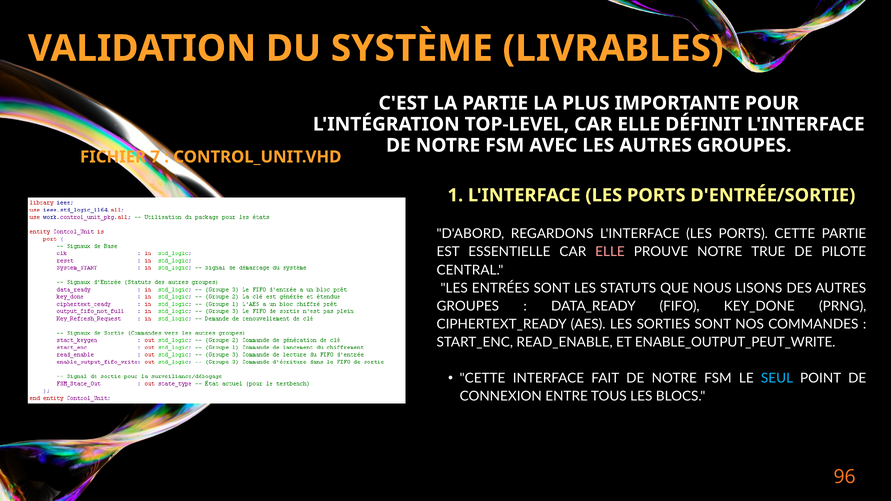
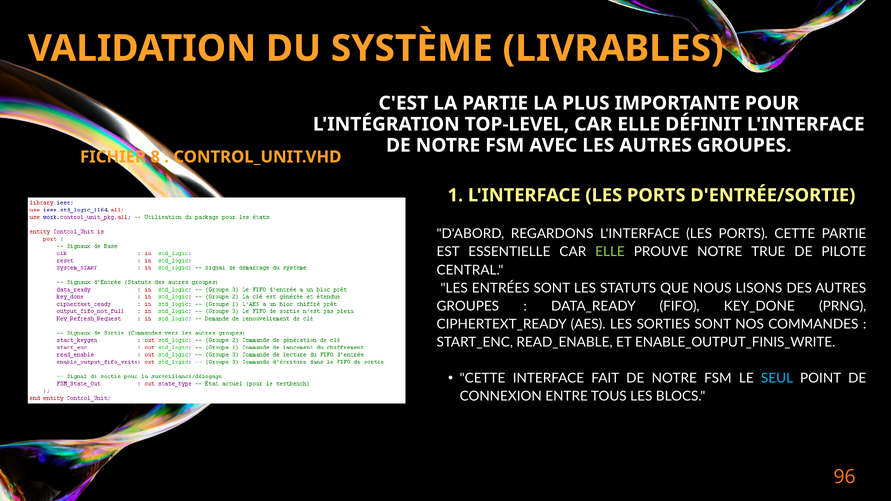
7: 7 -> 8
ELLE at (610, 252) colour: pink -> light green
ENABLE_OUTPUT_PEUT_WRITE: ENABLE_OUTPUT_PEUT_WRITE -> ENABLE_OUTPUT_FINIS_WRITE
